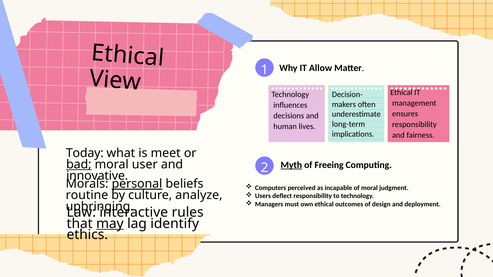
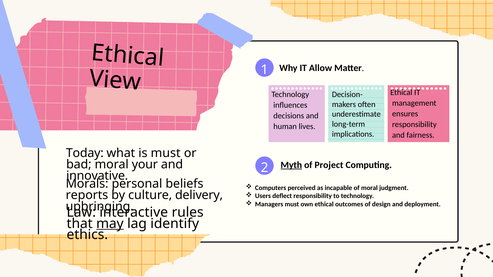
is meet: meet -> must
Freeing: Freeing -> Project
bad underline: present -> none
user: user -> your
personal underline: present -> none
routine: routine -> reports
analyze: analyze -> delivery
